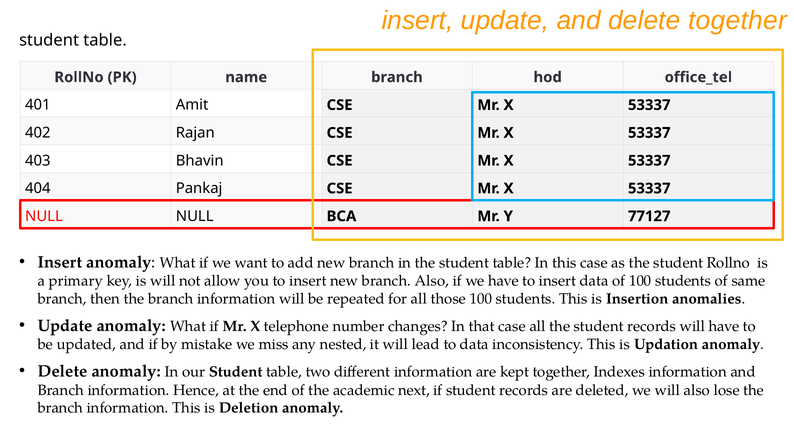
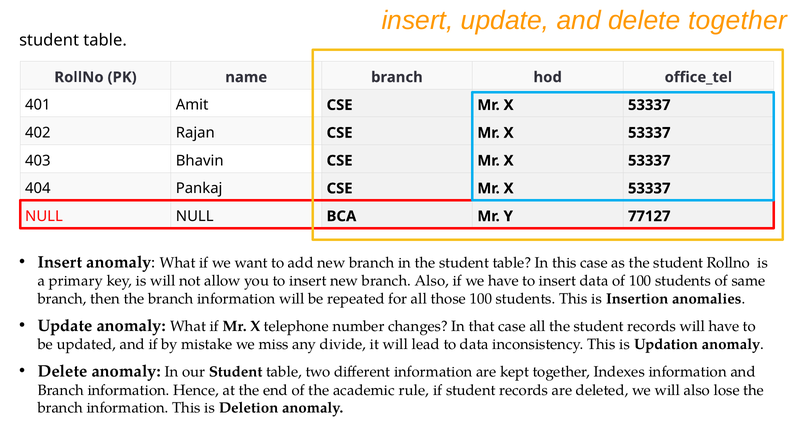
nested: nested -> divide
next: next -> rule
